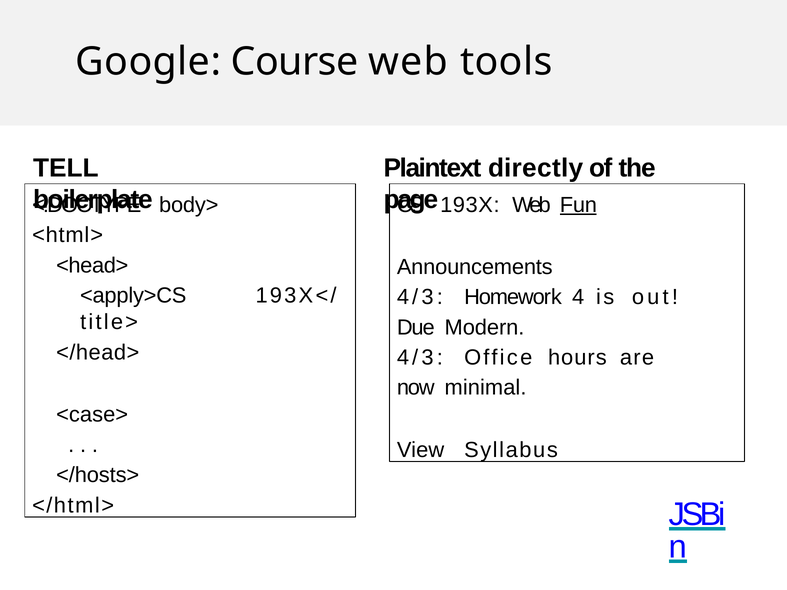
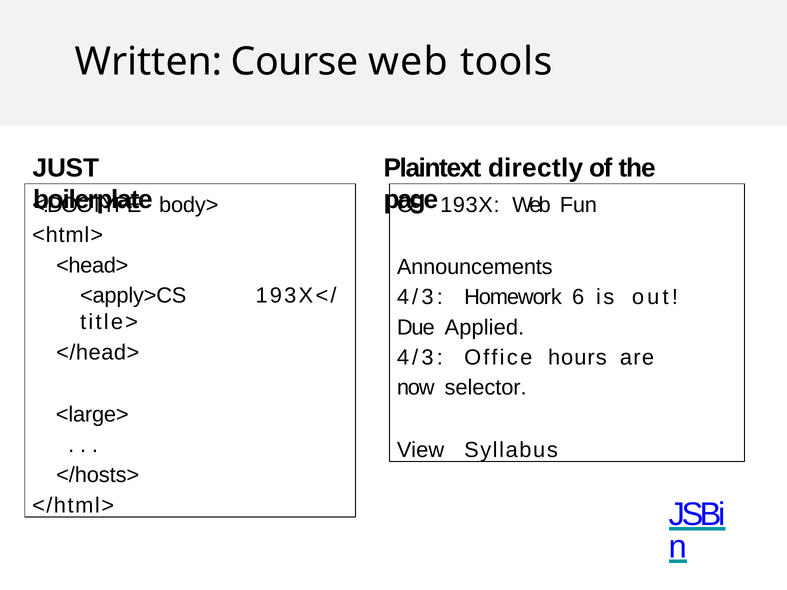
Google: Google -> Written
TELL: TELL -> JUST
Fun underline: present -> none
4: 4 -> 6
Modern: Modern -> Applied
minimal: minimal -> selector
<case>: <case> -> <large>
